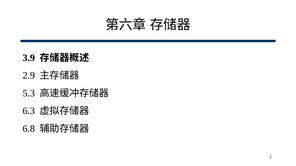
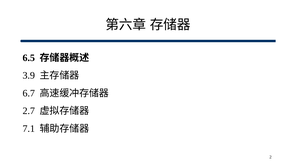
3.9: 3.9 -> 6.5
2.9: 2.9 -> 3.9
5.3: 5.3 -> 6.7
6.3: 6.3 -> 2.7
6.8: 6.8 -> 7.1
